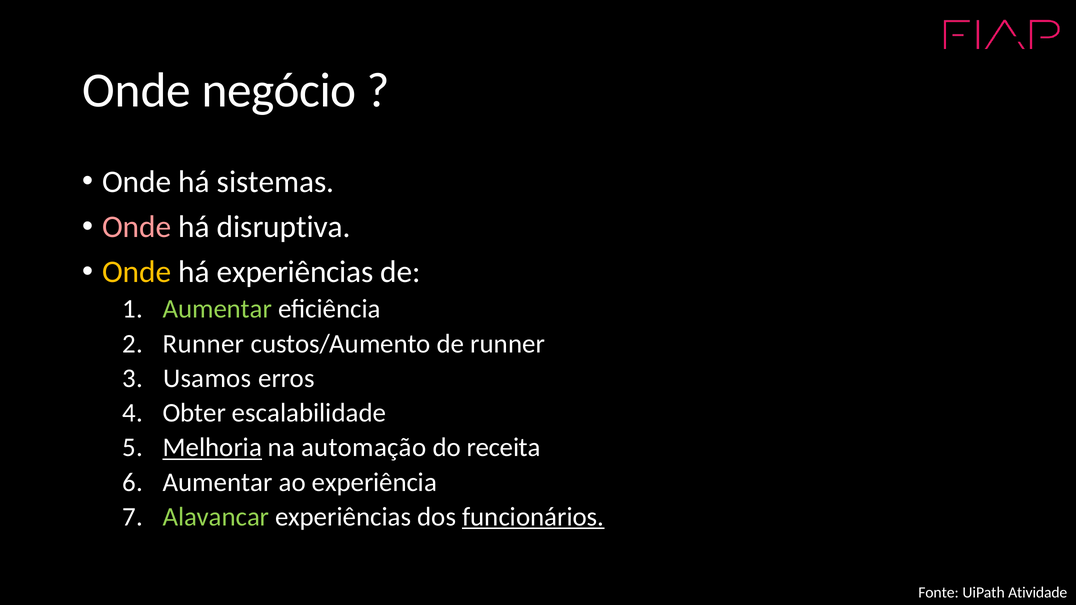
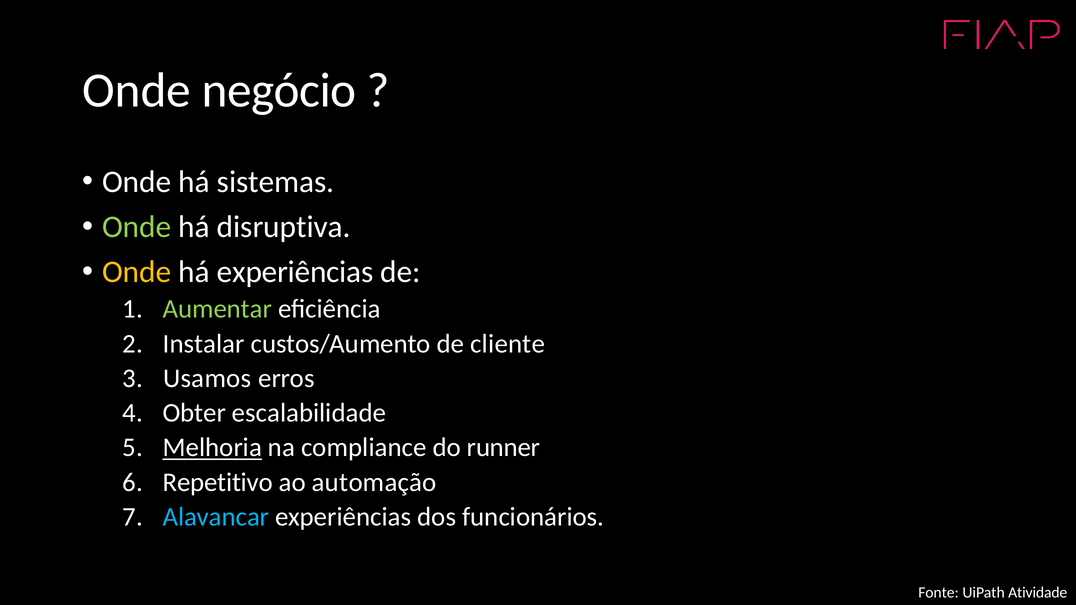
Onde at (137, 227) colour: pink -> light green
Runner at (204, 344): Runner -> Instalar
de runner: runner -> cliente
automação: automação -> compliance
receita: receita -> runner
Aumentar at (218, 482): Aumentar -> Repetitivo
experiência: experiência -> automação
Alavancar colour: light green -> light blue
funcionários underline: present -> none
